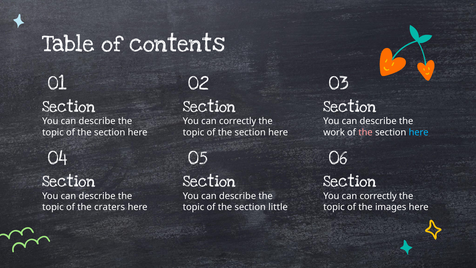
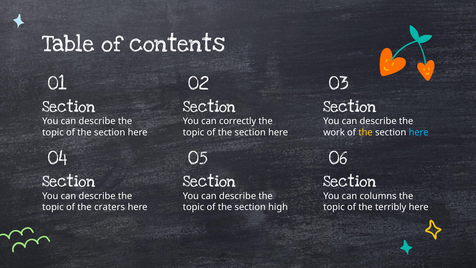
the at (365, 132) colour: pink -> yellow
correctly at (378, 196): correctly -> columns
little: little -> high
images: images -> terribly
